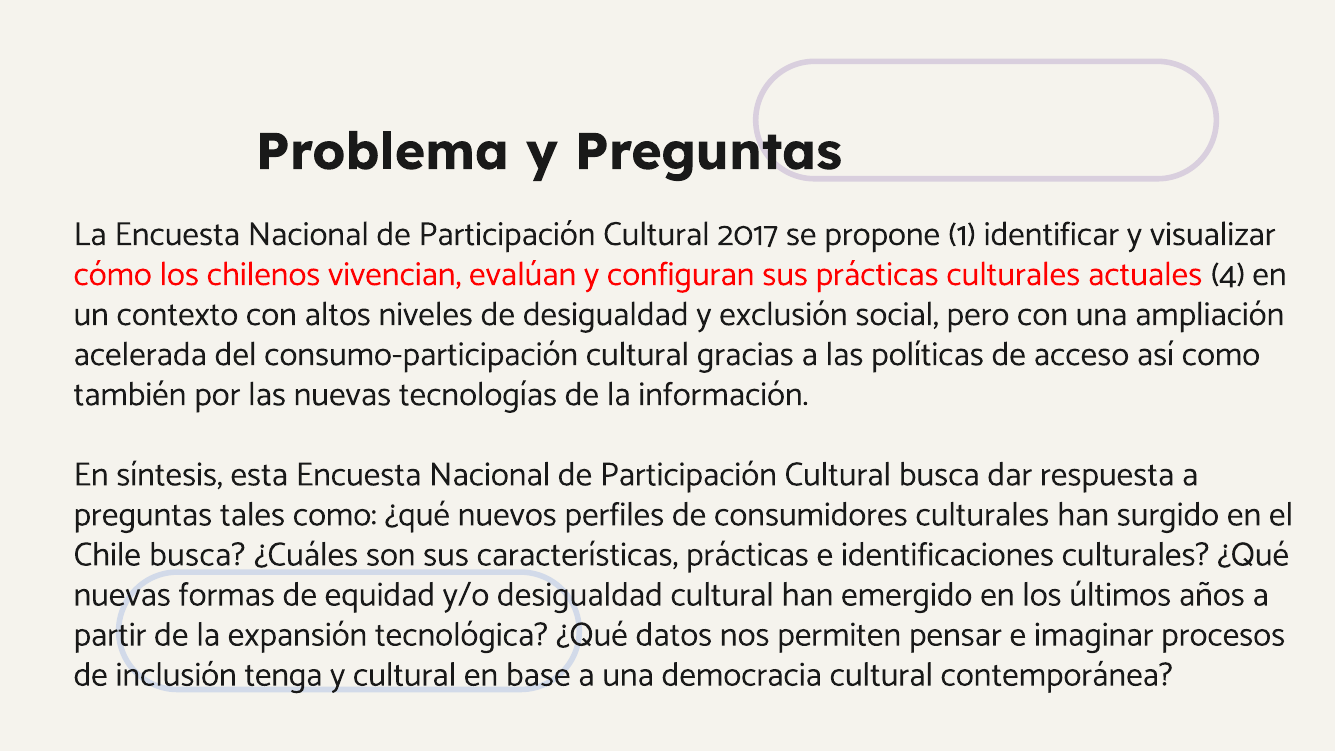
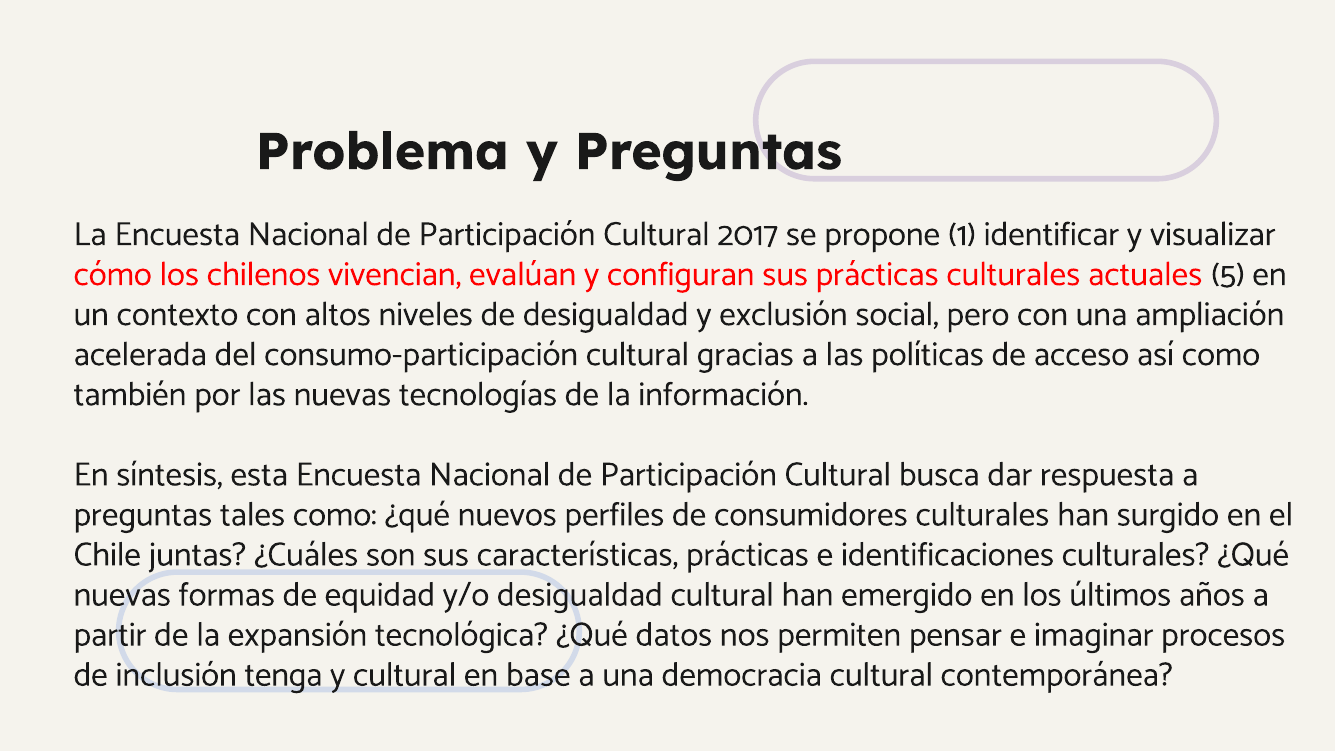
4: 4 -> 5
Chile busca: busca -> juntas
